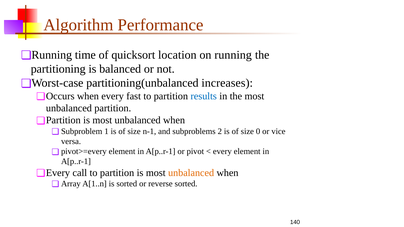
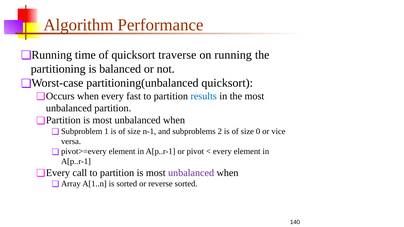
location: location -> traverse
partitioning(unbalanced increases: increases -> quicksort
unbalanced at (191, 173) colour: orange -> purple
